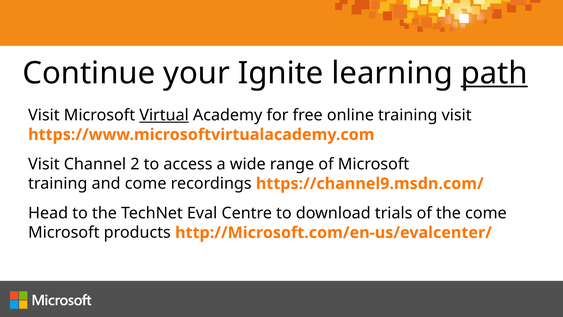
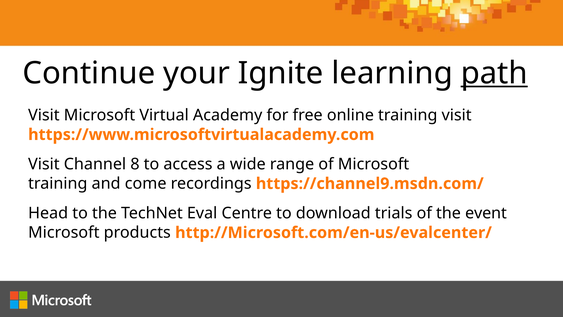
Virtual underline: present -> none
2: 2 -> 8
the come: come -> event
